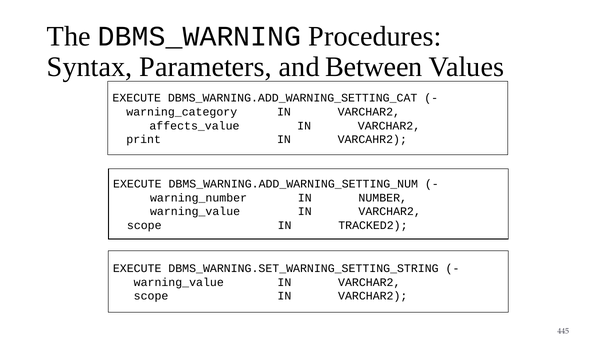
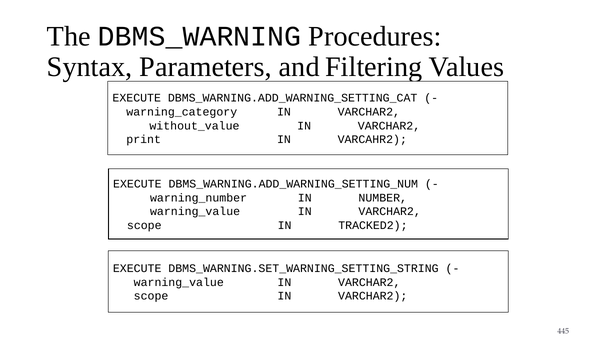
Between: Between -> Filtering
affects_value: affects_value -> without_value
